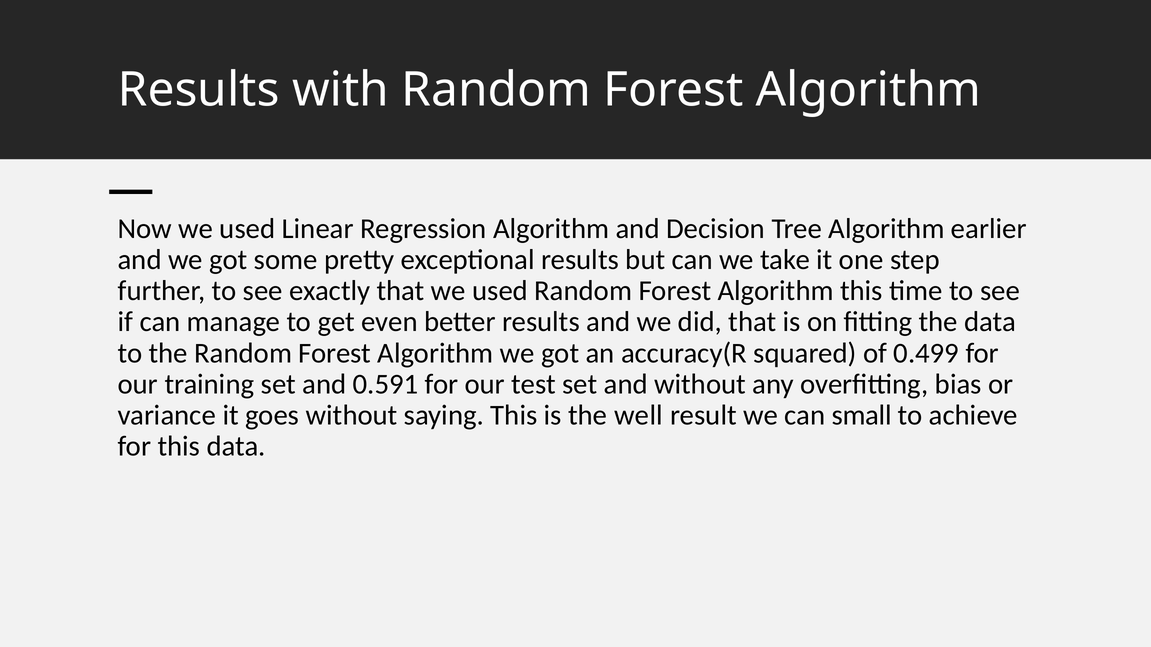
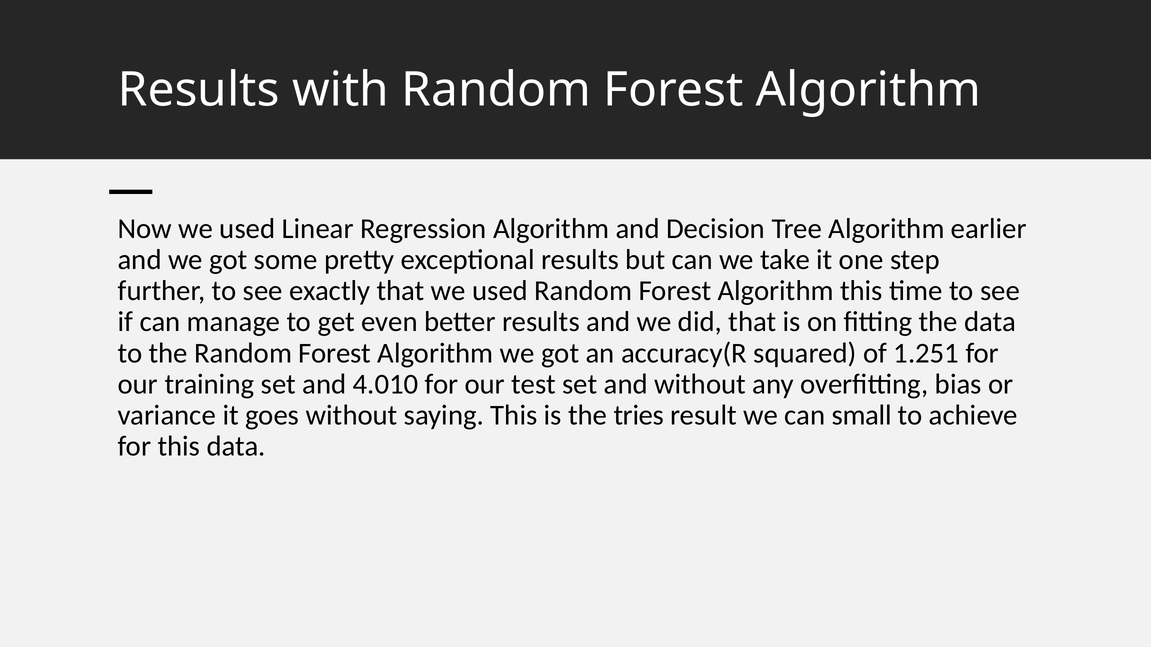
0.499: 0.499 -> 1.251
0.591: 0.591 -> 4.010
well: well -> tries
